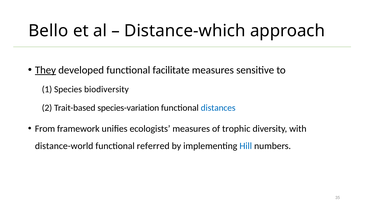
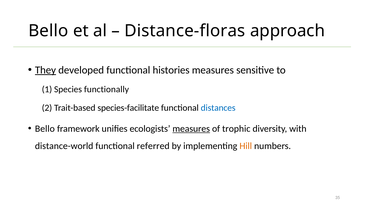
Distance-which: Distance-which -> Distance-floras
facilitate: facilitate -> histories
biodiversity: biodiversity -> functionally
species-variation: species-variation -> species-facilitate
From at (45, 129): From -> Bello
measures at (191, 129) underline: none -> present
Hill colour: blue -> orange
